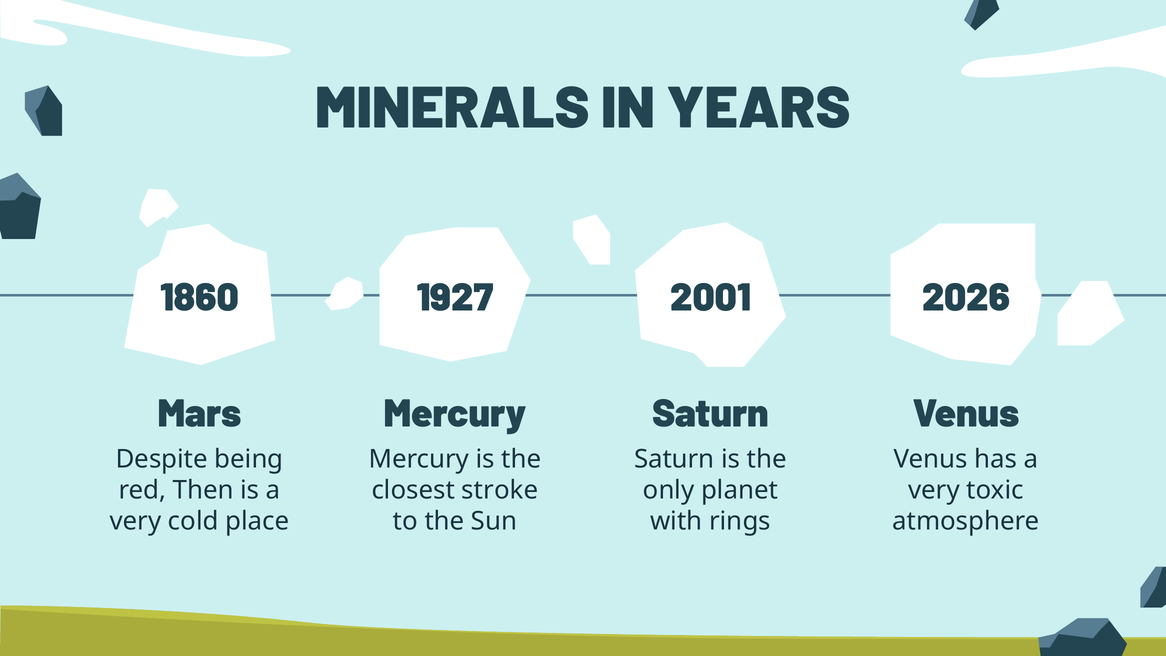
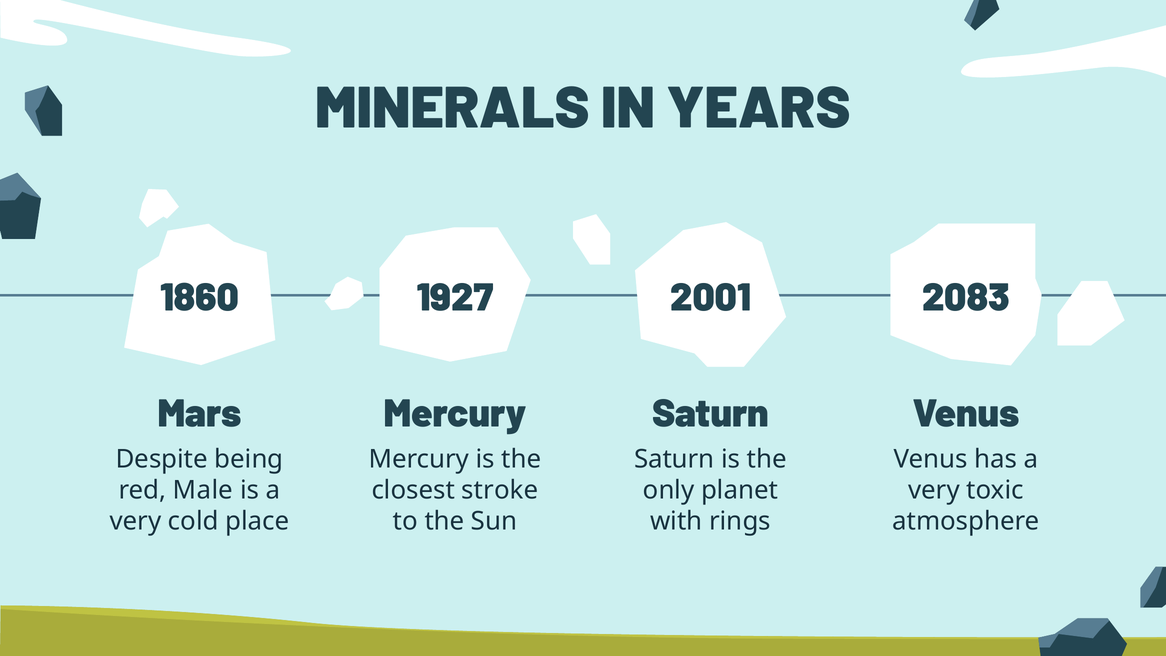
2026: 2026 -> 2083
Then: Then -> Male
